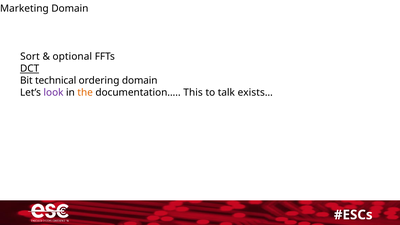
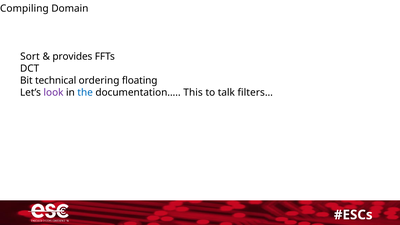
Marketing: Marketing -> Compiling
optional: optional -> provides
DCT underline: present -> none
ordering domain: domain -> floating
the colour: orange -> blue
exists…: exists… -> filters…
